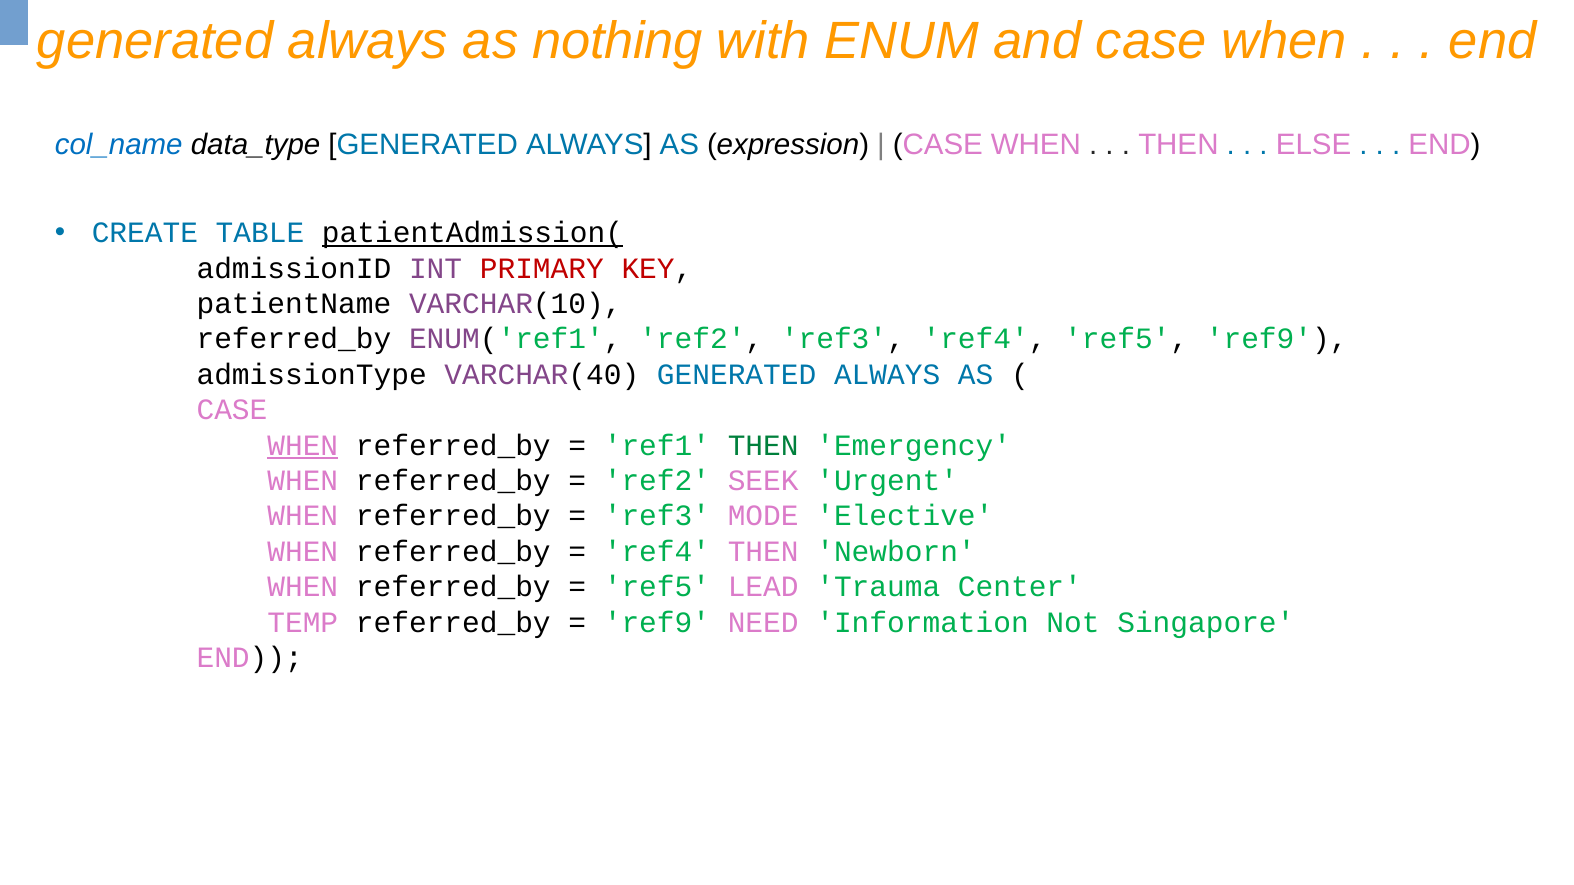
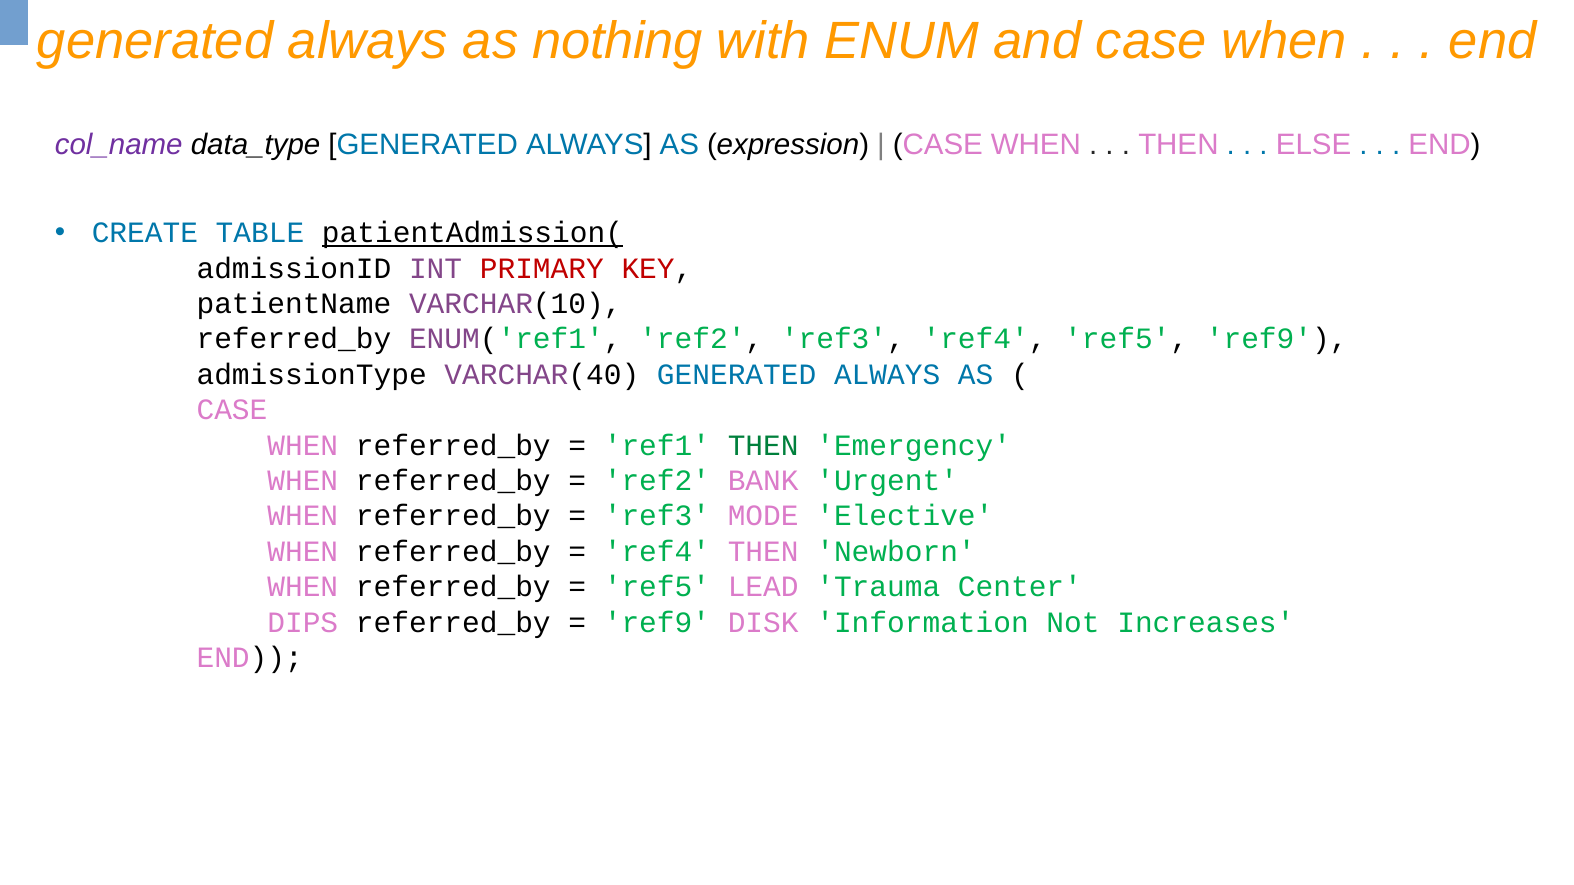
col_name colour: blue -> purple
WHEN at (303, 446) underline: present -> none
SEEK: SEEK -> BANK
TEMP: TEMP -> DIPS
NEED: NEED -> DISK
Singapore: Singapore -> Increases
